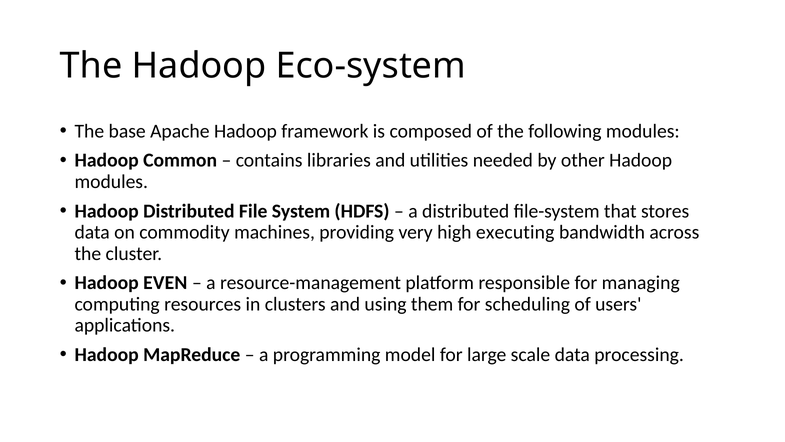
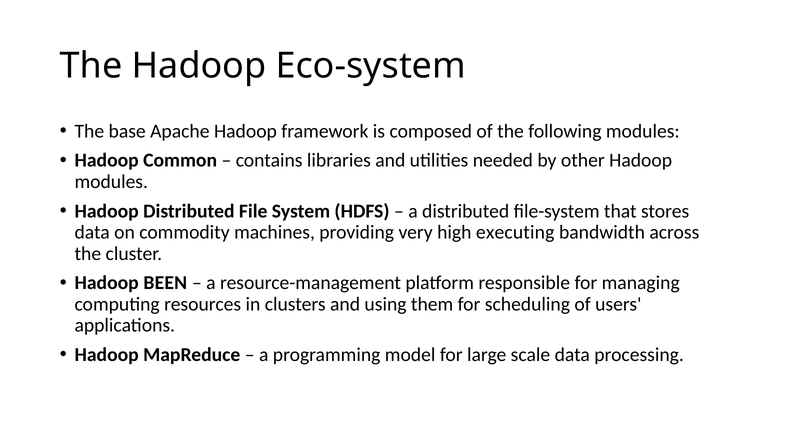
EVEN: EVEN -> BEEN
